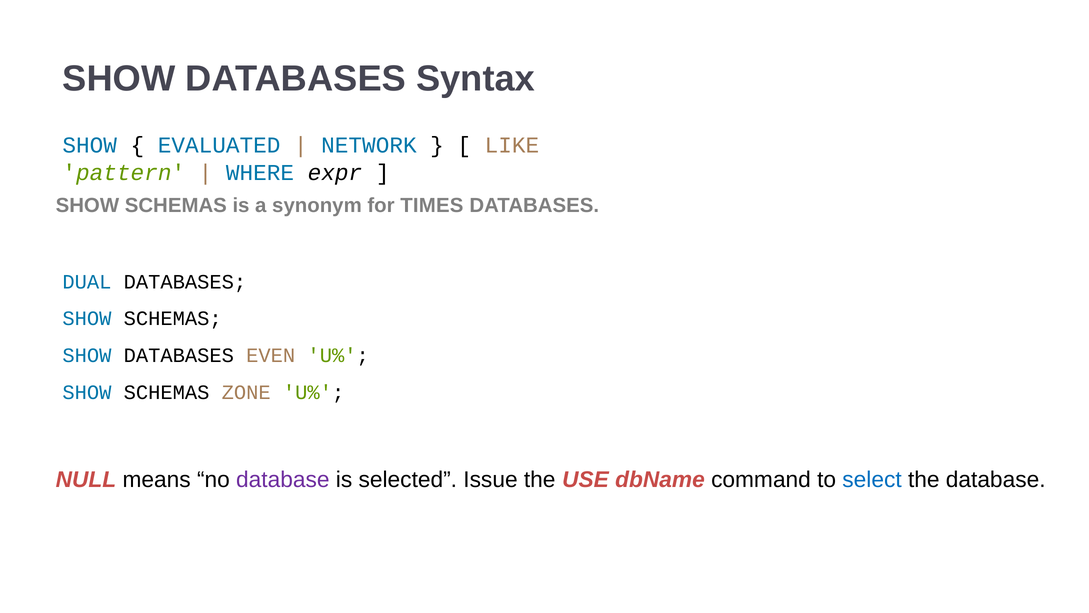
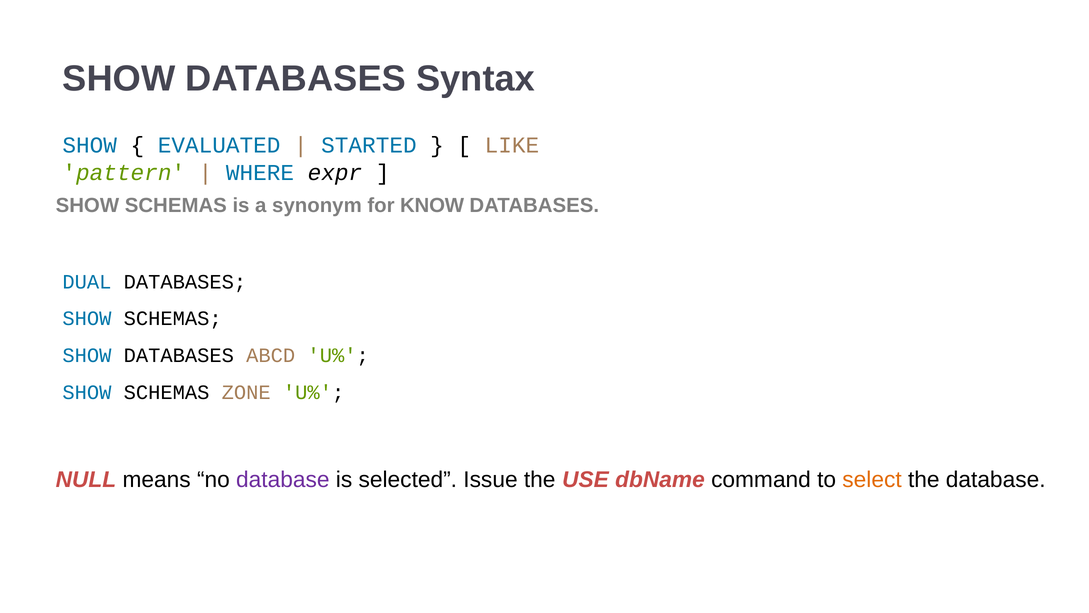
NETWORK: NETWORK -> STARTED
TIMES: TIMES -> KNOW
EVEN: EVEN -> ABCD
select colour: blue -> orange
